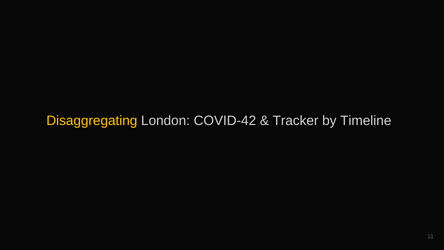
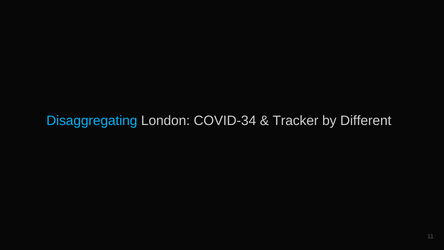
Disaggregating colour: yellow -> light blue
COVID-42: COVID-42 -> COVID-34
Timeline: Timeline -> Different
